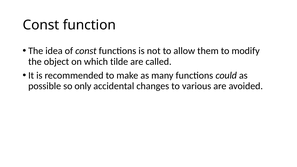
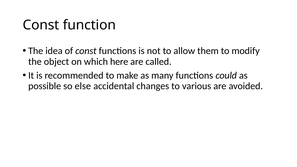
tilde: tilde -> here
only: only -> else
